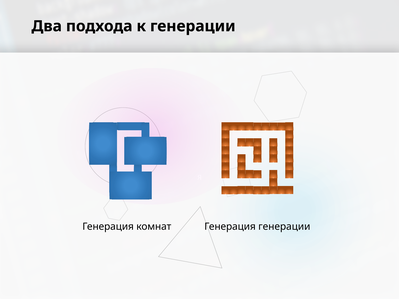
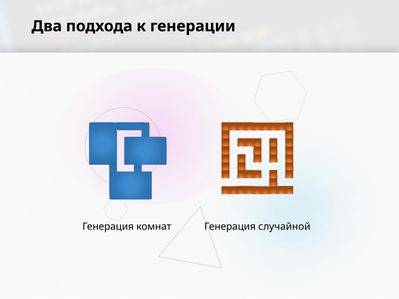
Генерация генерации: генерации -> случайной
